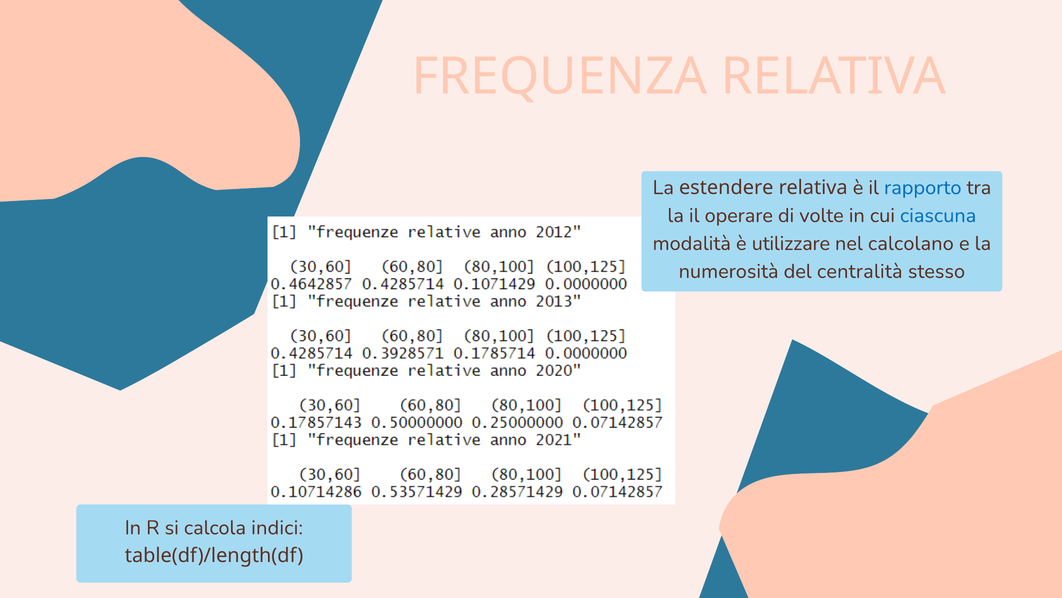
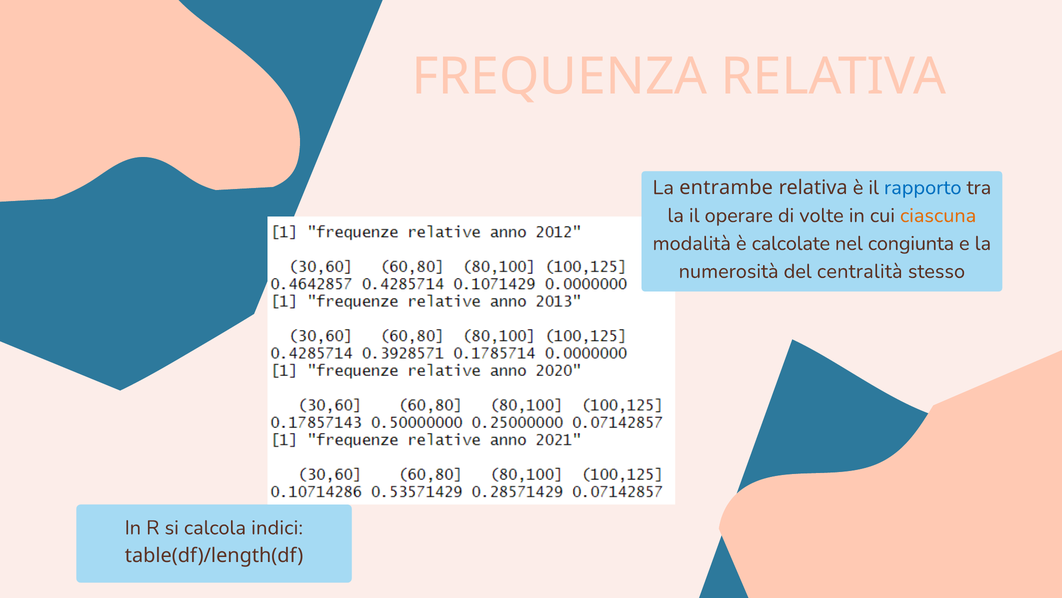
estendere: estendere -> entrambe
ciascuna colour: blue -> orange
utilizzare: utilizzare -> calcolate
calcolano: calcolano -> congiunta
